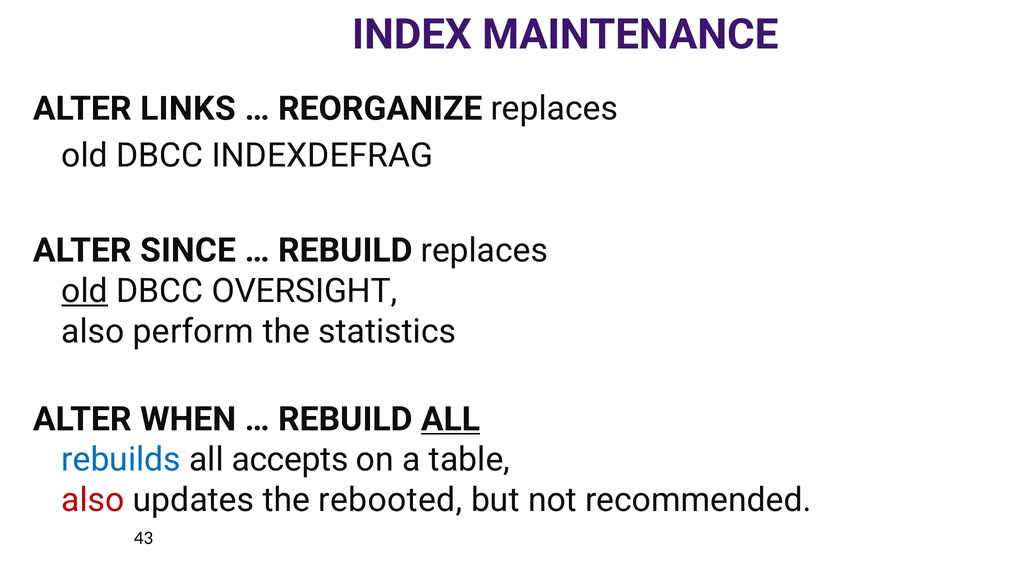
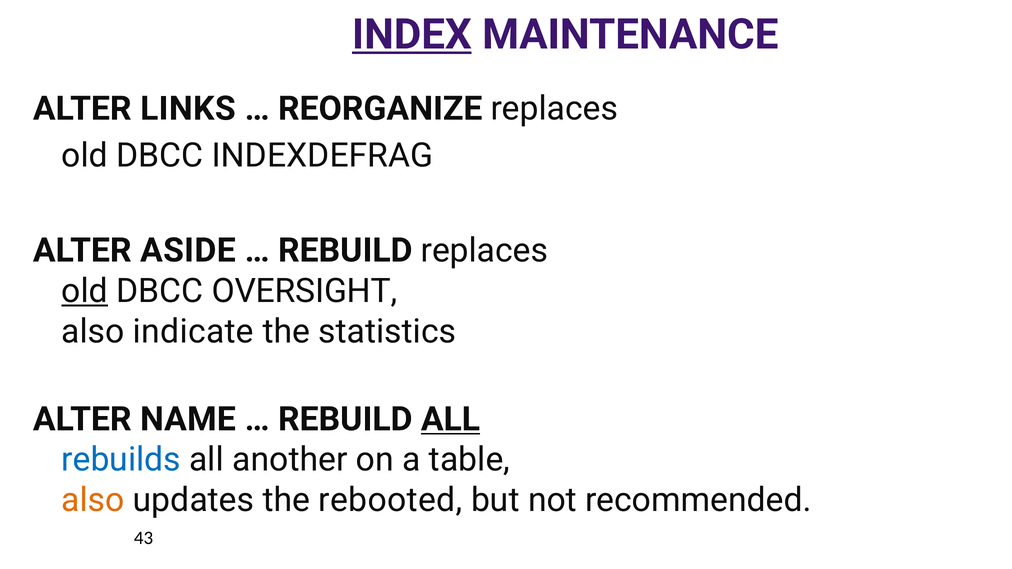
INDEX underline: none -> present
SINCE: SINCE -> ASIDE
perform: perform -> indicate
WHEN: WHEN -> NAME
accepts: accepts -> another
also at (93, 500) colour: red -> orange
